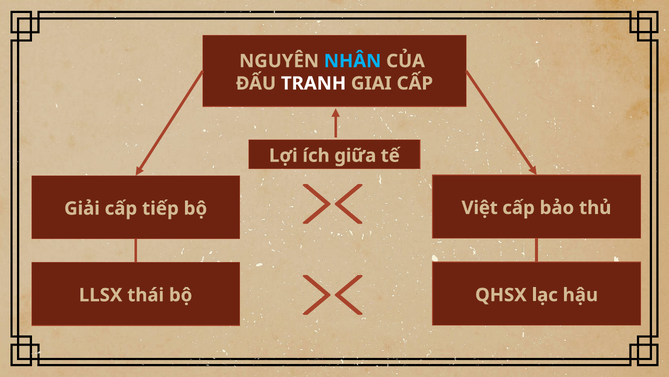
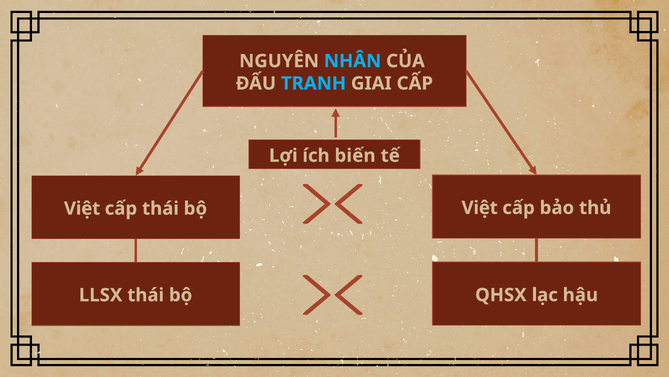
TRANH colour: white -> light blue
giữa: giữa -> biến
Giải at (82, 208): Giải -> Việt
cấp tiếp: tiếp -> thái
